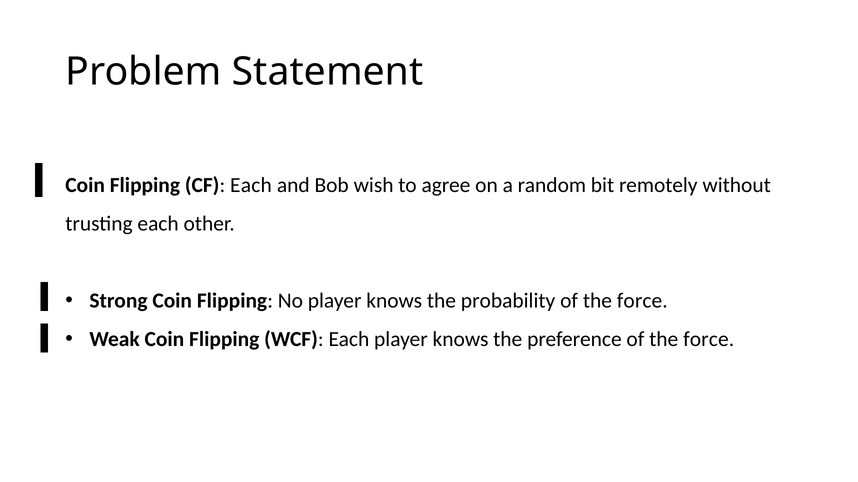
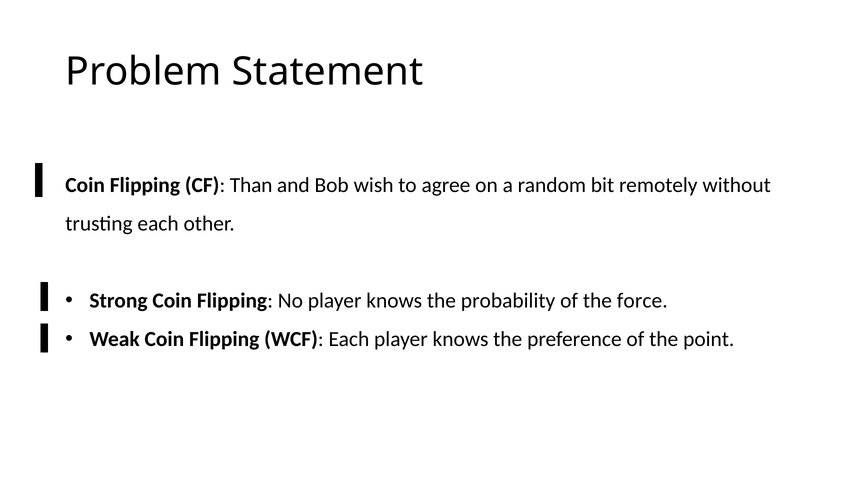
CF Each: Each -> Than
preference of the force: force -> point
